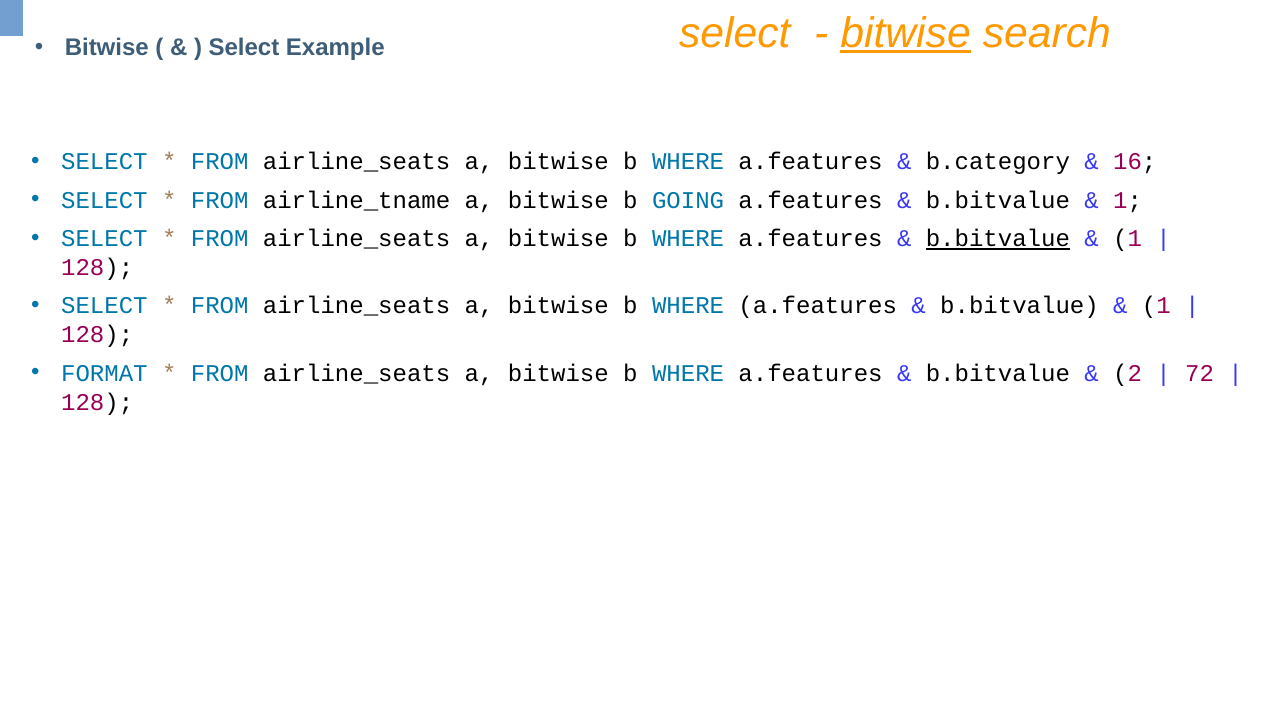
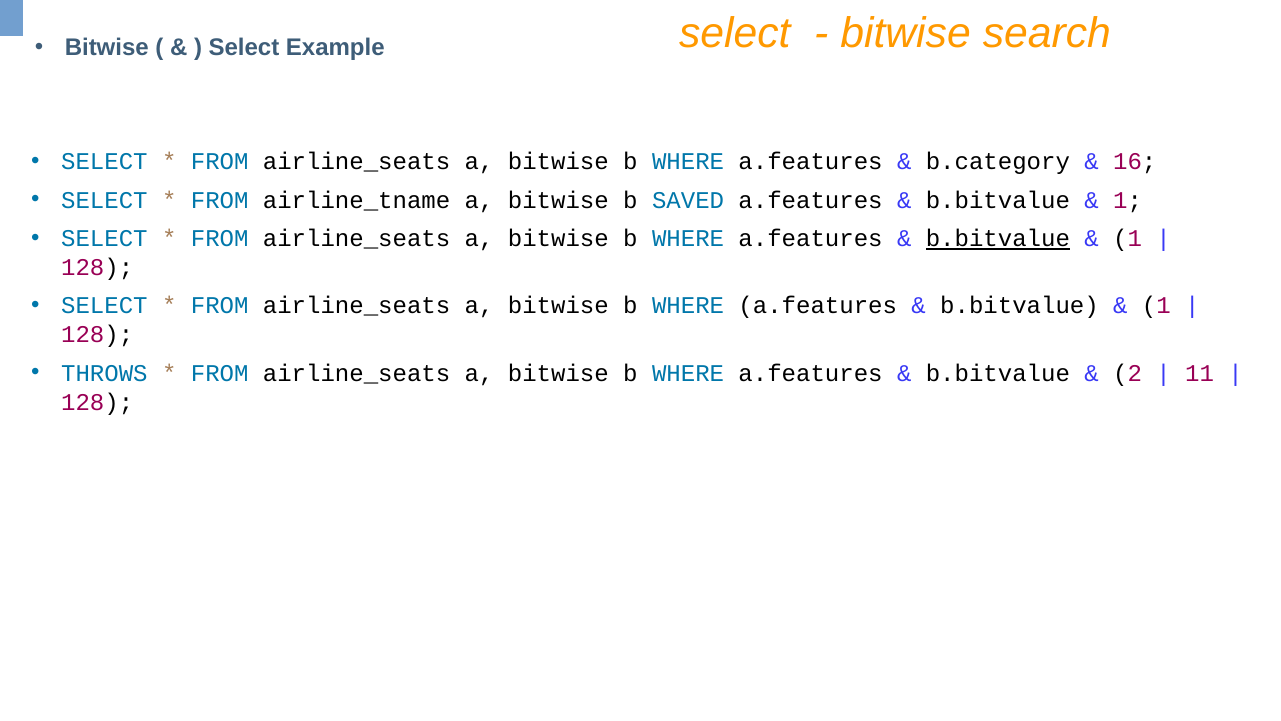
bitwise at (906, 33) underline: present -> none
GOING: GOING -> SAVED
FORMAT: FORMAT -> THROWS
72: 72 -> 11
